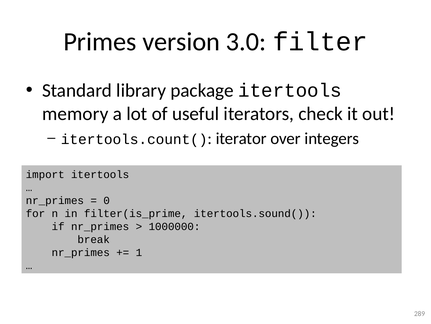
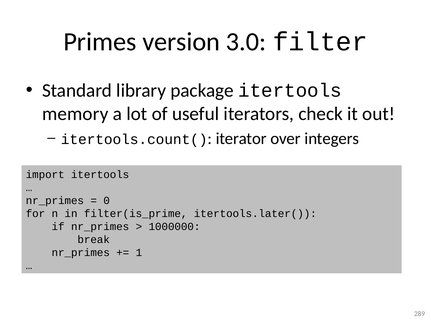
itertools.sound(: itertools.sound( -> itertools.later(
